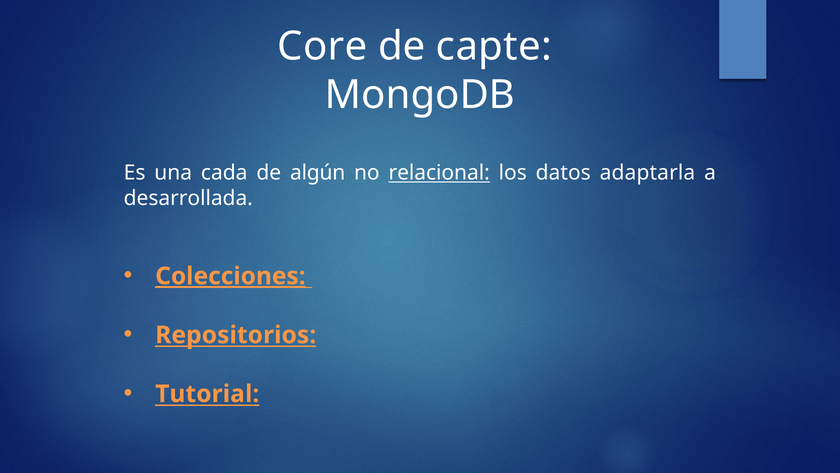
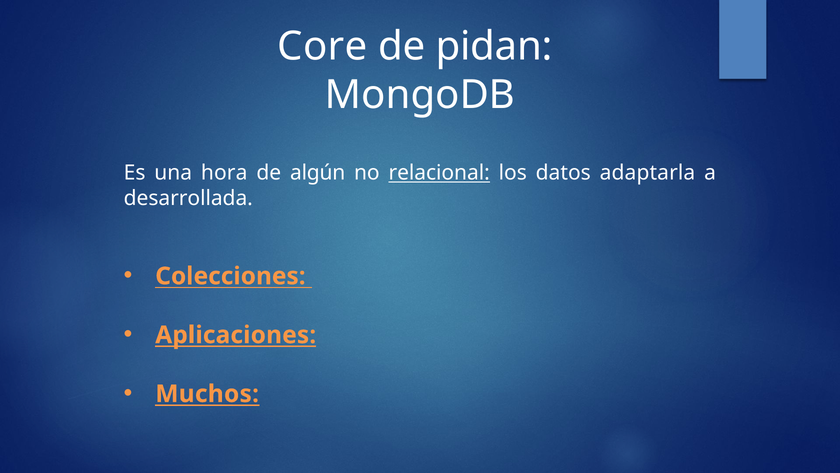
capte: capte -> pidan
cada: cada -> hora
Colecciones underline: present -> none
Repositorios: Repositorios -> Aplicaciones
Tutorial: Tutorial -> Muchos
